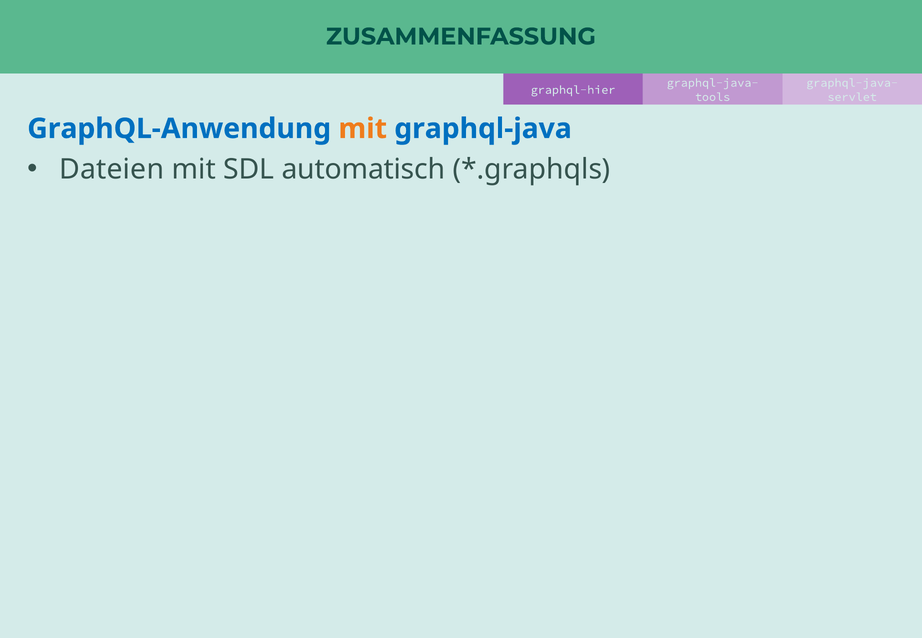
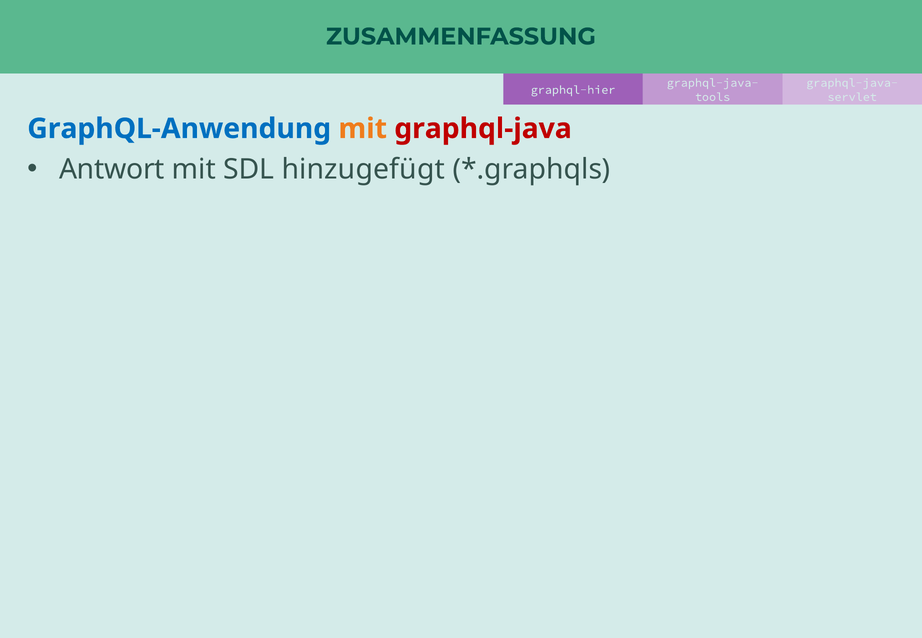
graphql-java colour: blue -> red
Dateien: Dateien -> Antwort
automatisch: automatisch -> hinzugefügt
